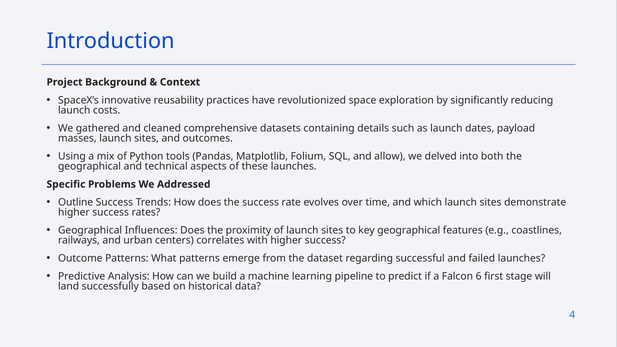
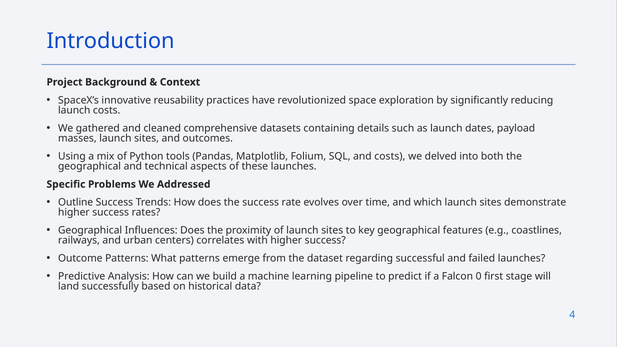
and allow: allow -> costs
6: 6 -> 0
